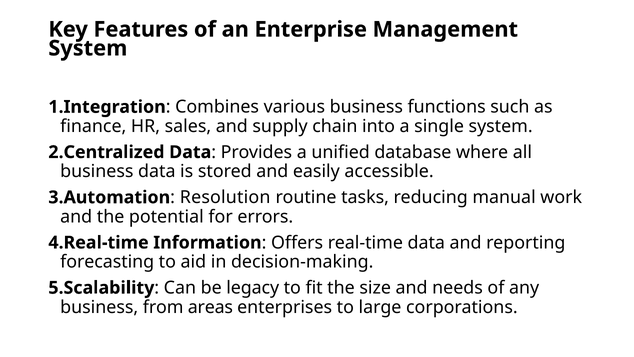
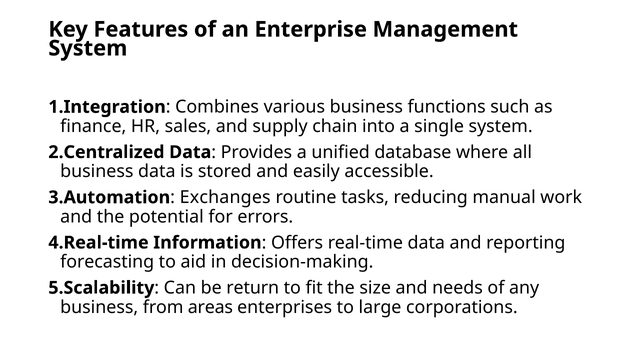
Resolution: Resolution -> Exchanges
legacy: legacy -> return
